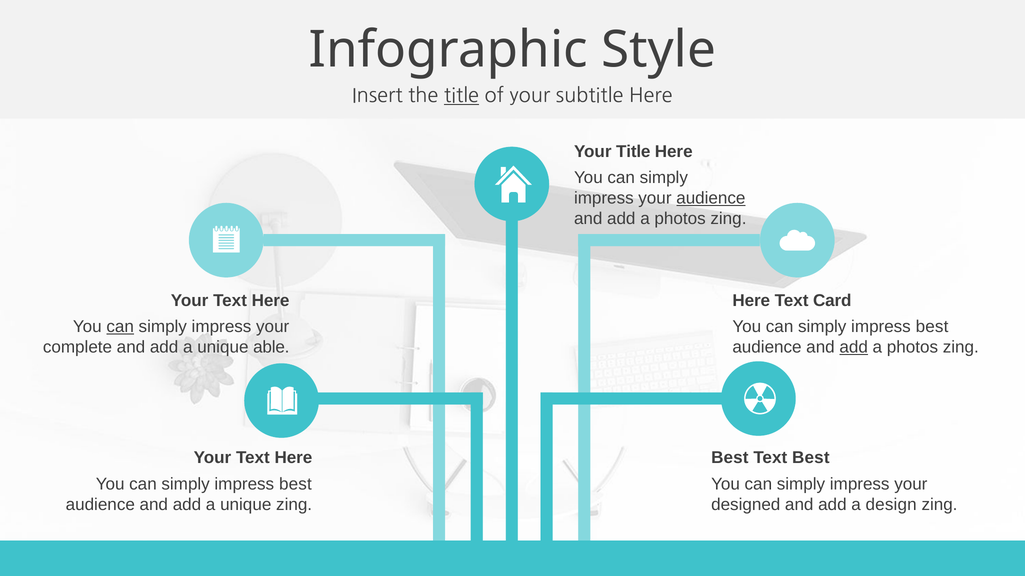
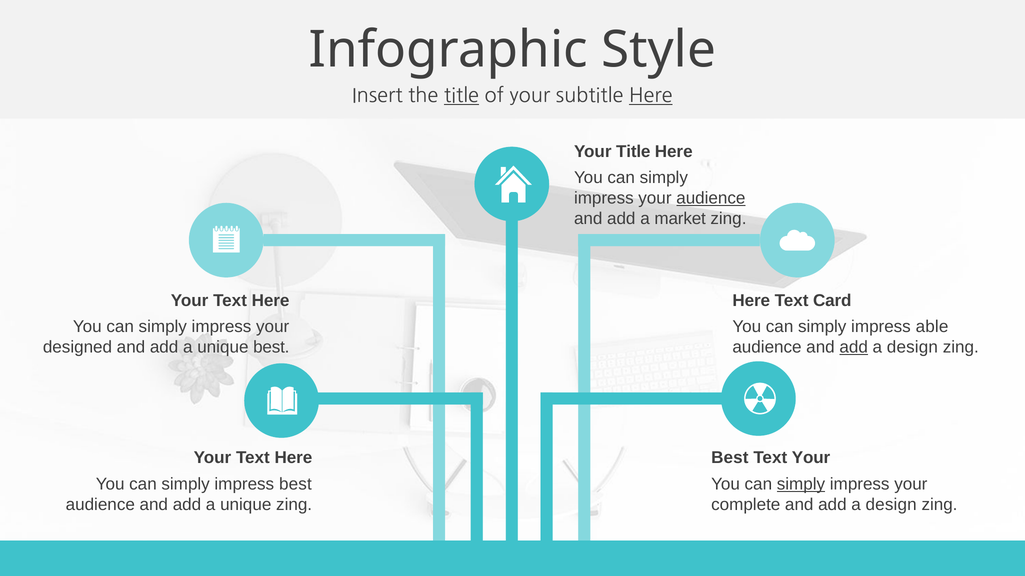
Here at (651, 96) underline: none -> present
photos at (680, 219): photos -> market
can at (120, 327) underline: present -> none
best at (932, 327): best -> able
complete: complete -> designed
unique able: able -> best
photos at (912, 348): photos -> design
Text Best: Best -> Your
simply at (801, 485) underline: none -> present
designed: designed -> complete
